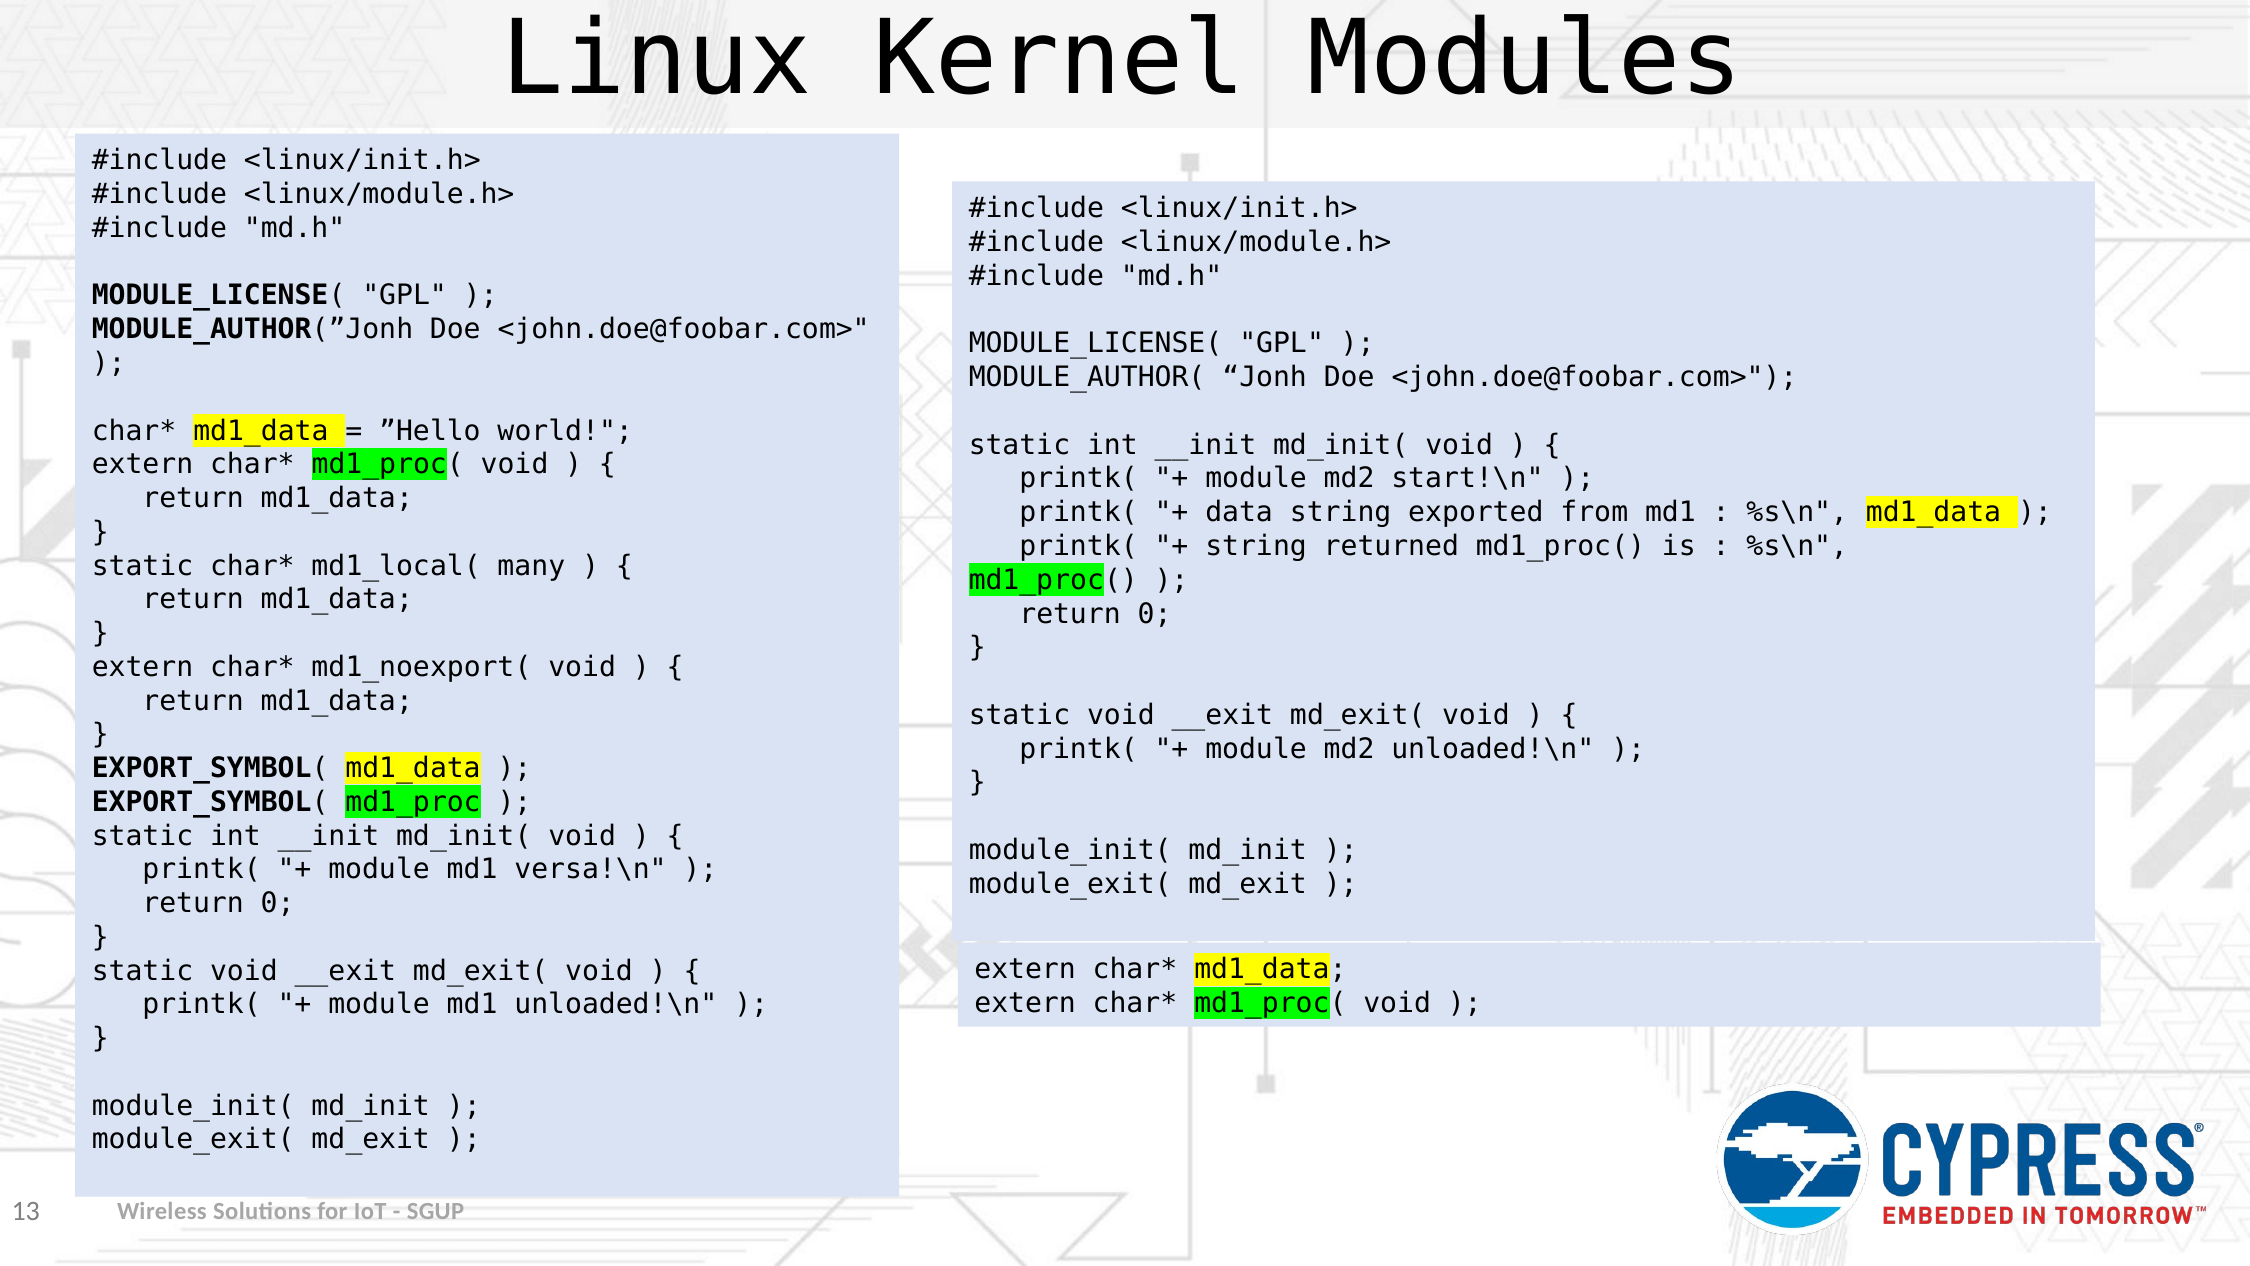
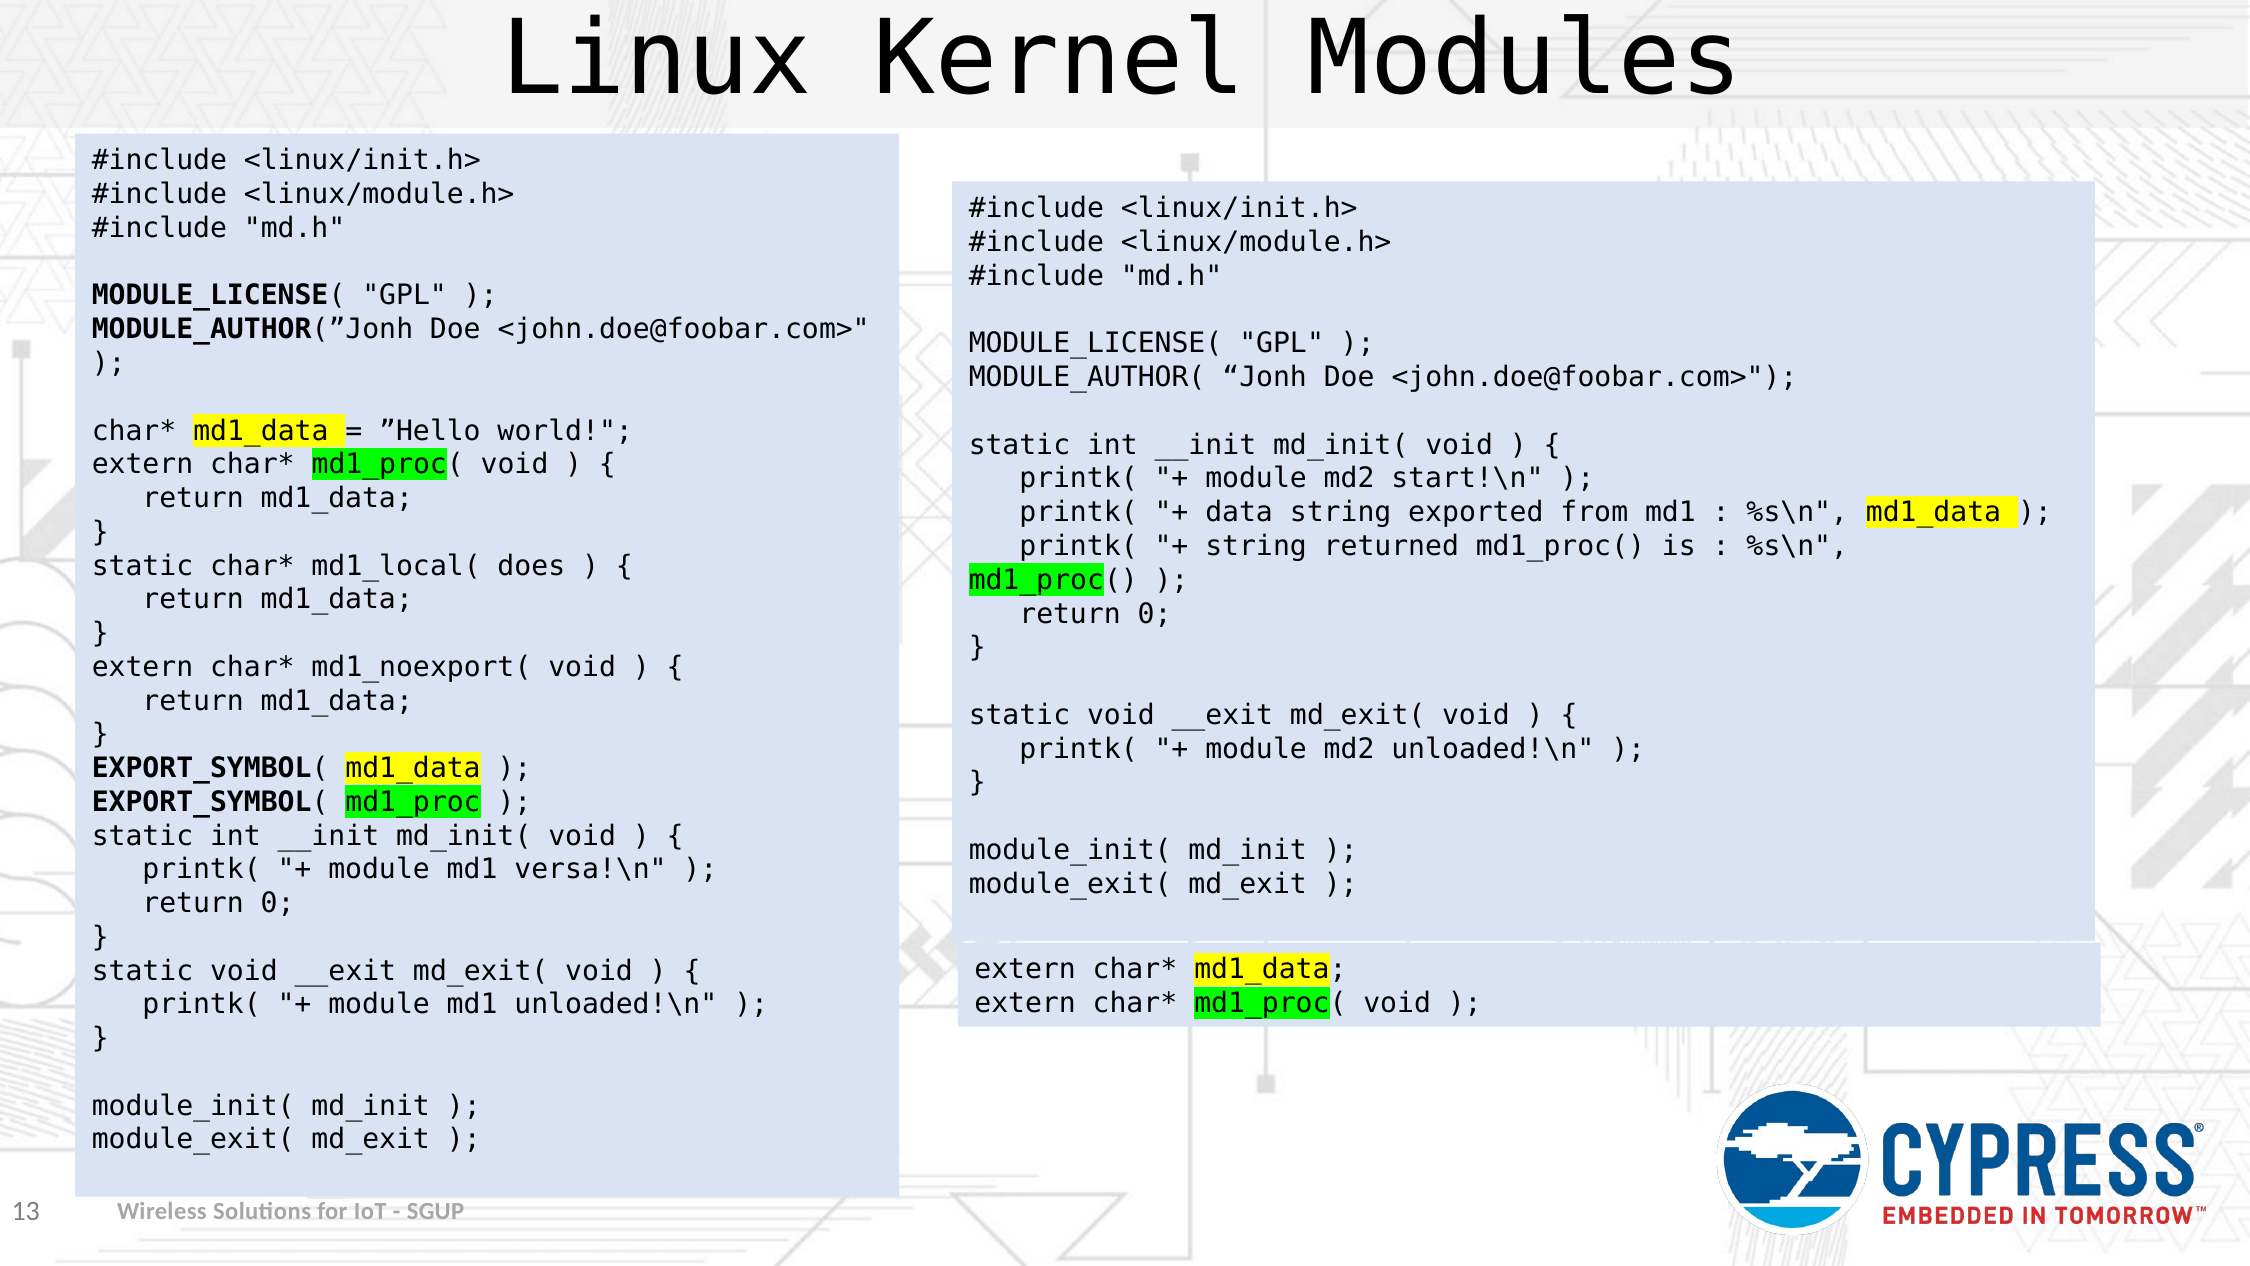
many: many -> does
